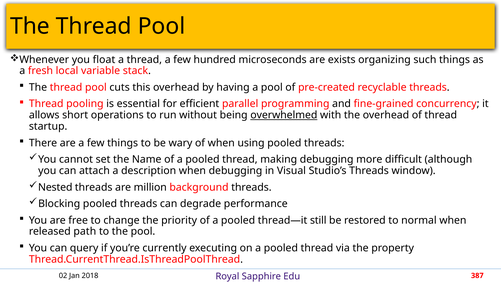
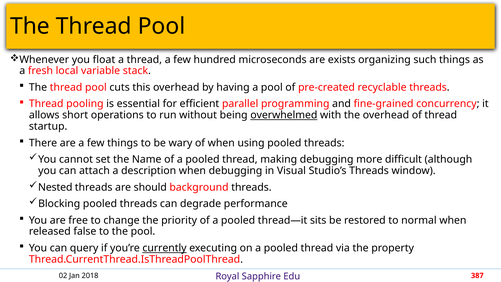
million: million -> should
still: still -> sits
path: path -> false
currently underline: none -> present
